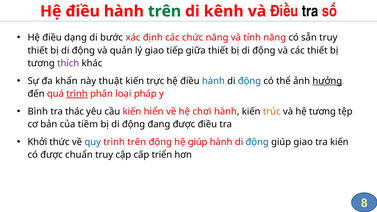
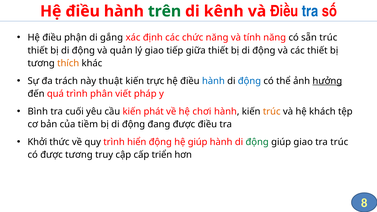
tra at (310, 11) colour: black -> blue
dạng: dạng -> phận
bước: bước -> gắng
sẵn truy: truy -> trúc
thích colour: purple -> orange
khẩn: khẩn -> trách
trình at (77, 94) underline: present -> none
loại: loại -> viết
thác: thác -> cuối
hiển: hiển -> phát
hệ tương: tương -> khách
quy colour: blue -> black
trình trên: trên -> hiển
động at (257, 142) colour: blue -> green
tra kiến: kiến -> trúc
được chuẩn: chuẩn -> tương
